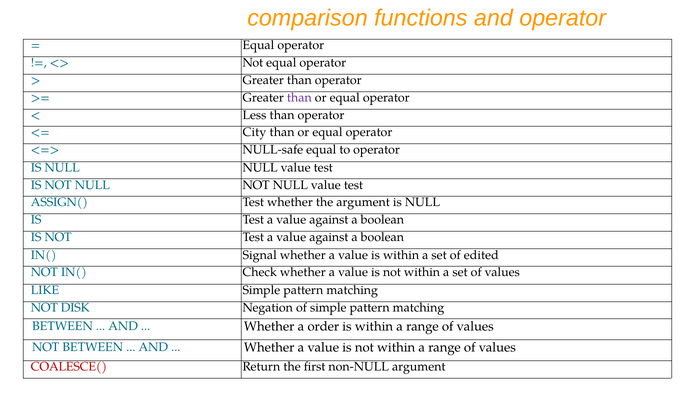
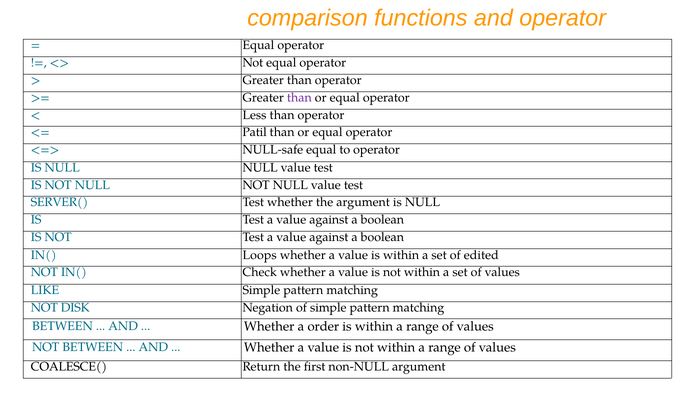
City: City -> Patil
ASSIGN(: ASSIGN( -> SERVER(
Signal: Signal -> Loops
COALESCE( colour: red -> black
